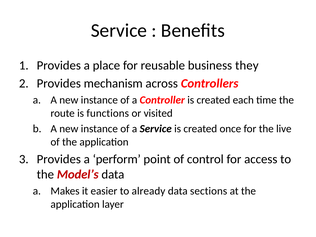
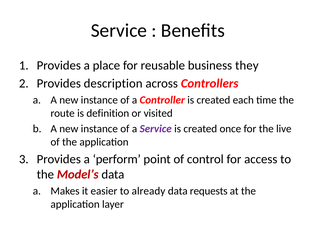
mechanism: mechanism -> description
functions: functions -> definition
Service at (156, 129) colour: black -> purple
sections: sections -> requests
